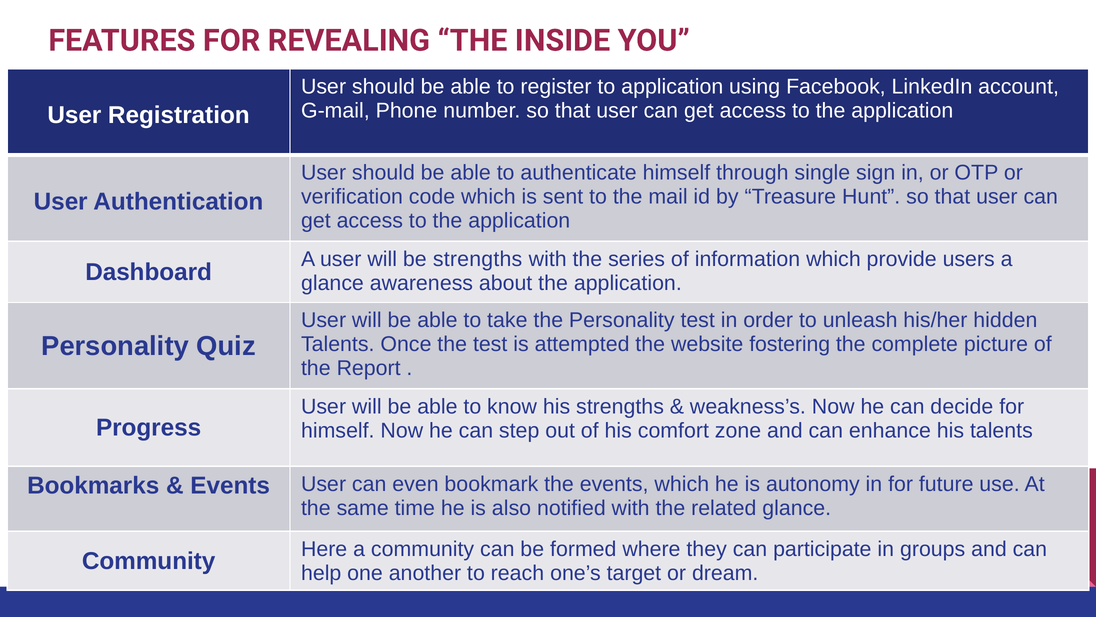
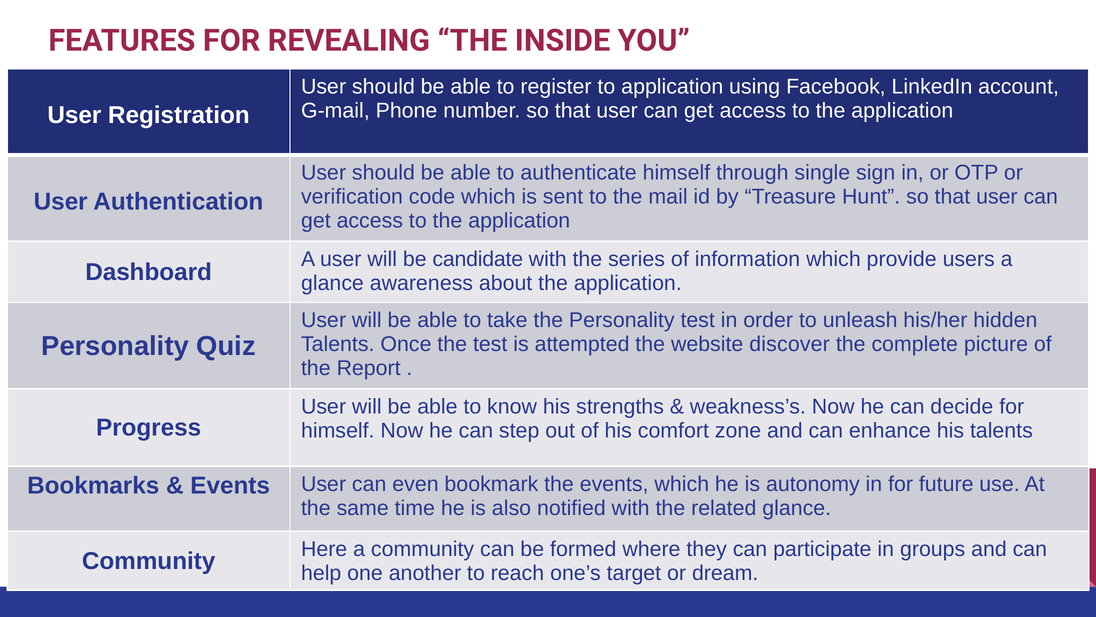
be strengths: strengths -> candidate
fostering: fostering -> discover
